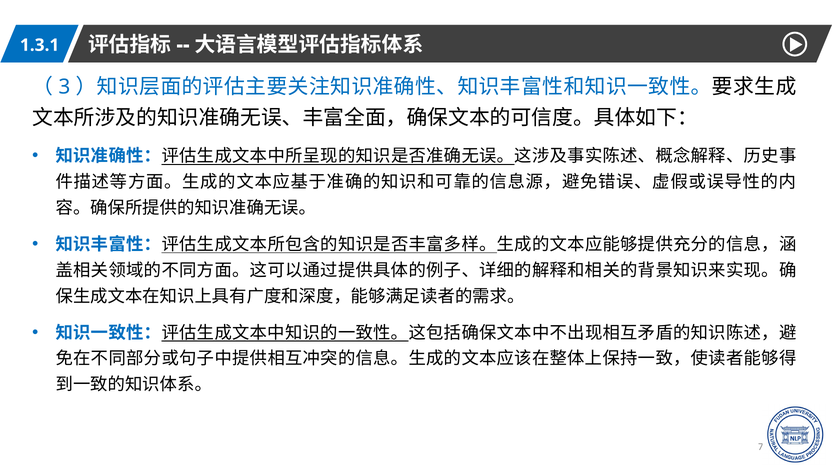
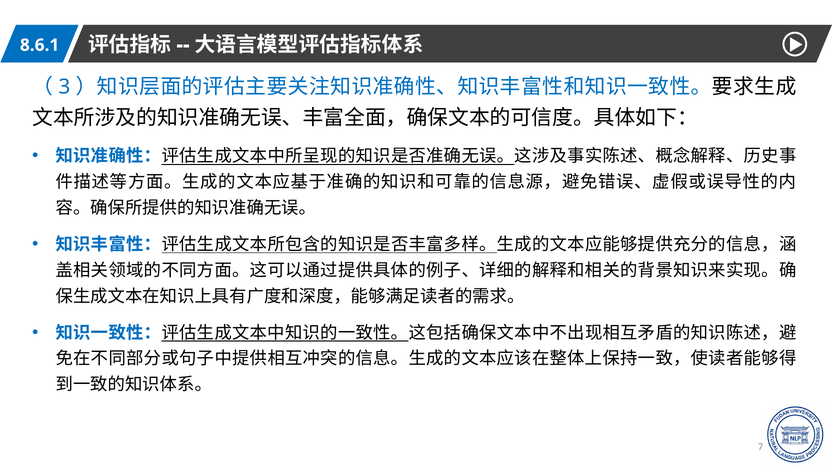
1.3.1: 1.3.1 -> 8.6.1
